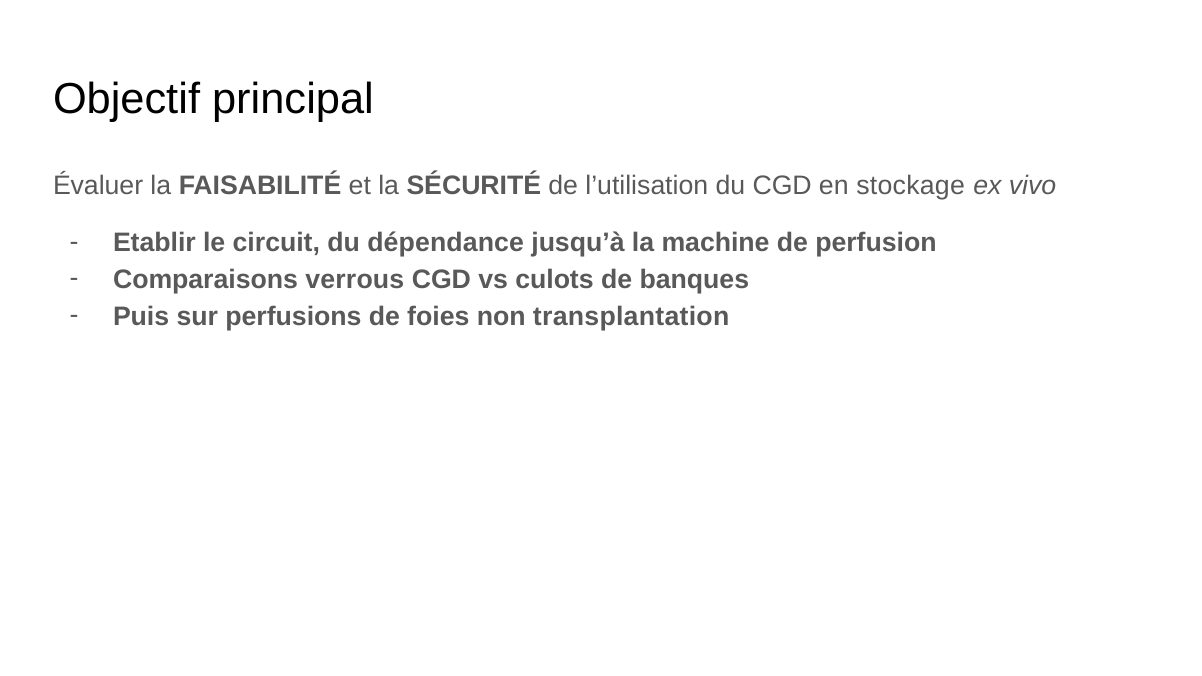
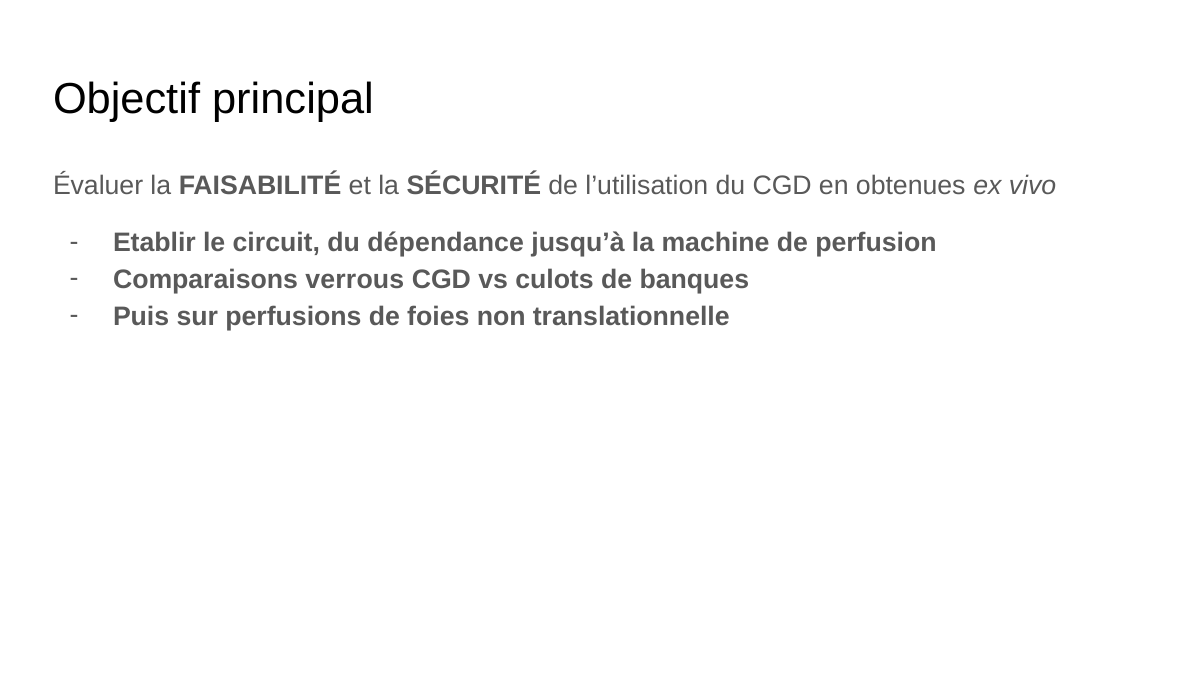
stockage: stockage -> obtenues
transplantation: transplantation -> translationnelle
